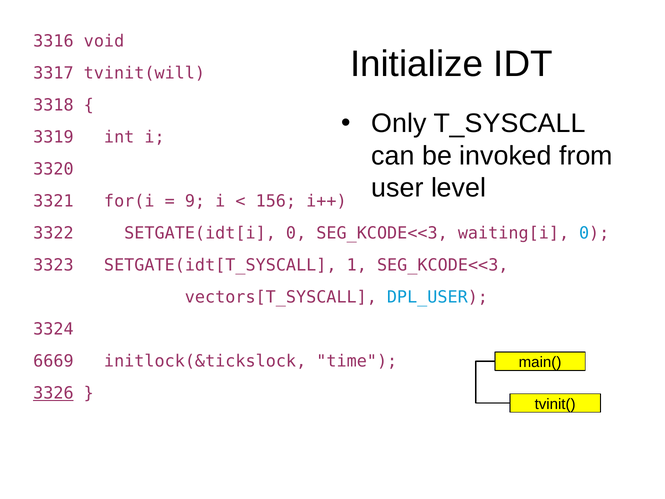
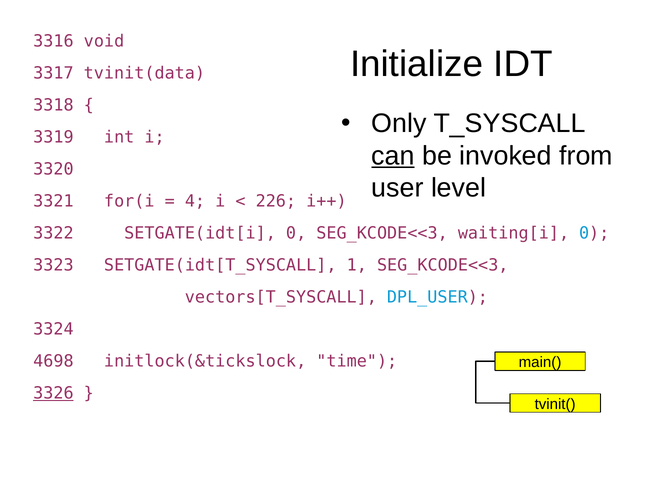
tvinit(will: tvinit(will -> tvinit(data
can underline: none -> present
9: 9 -> 4
156: 156 -> 226
6669: 6669 -> 4698
